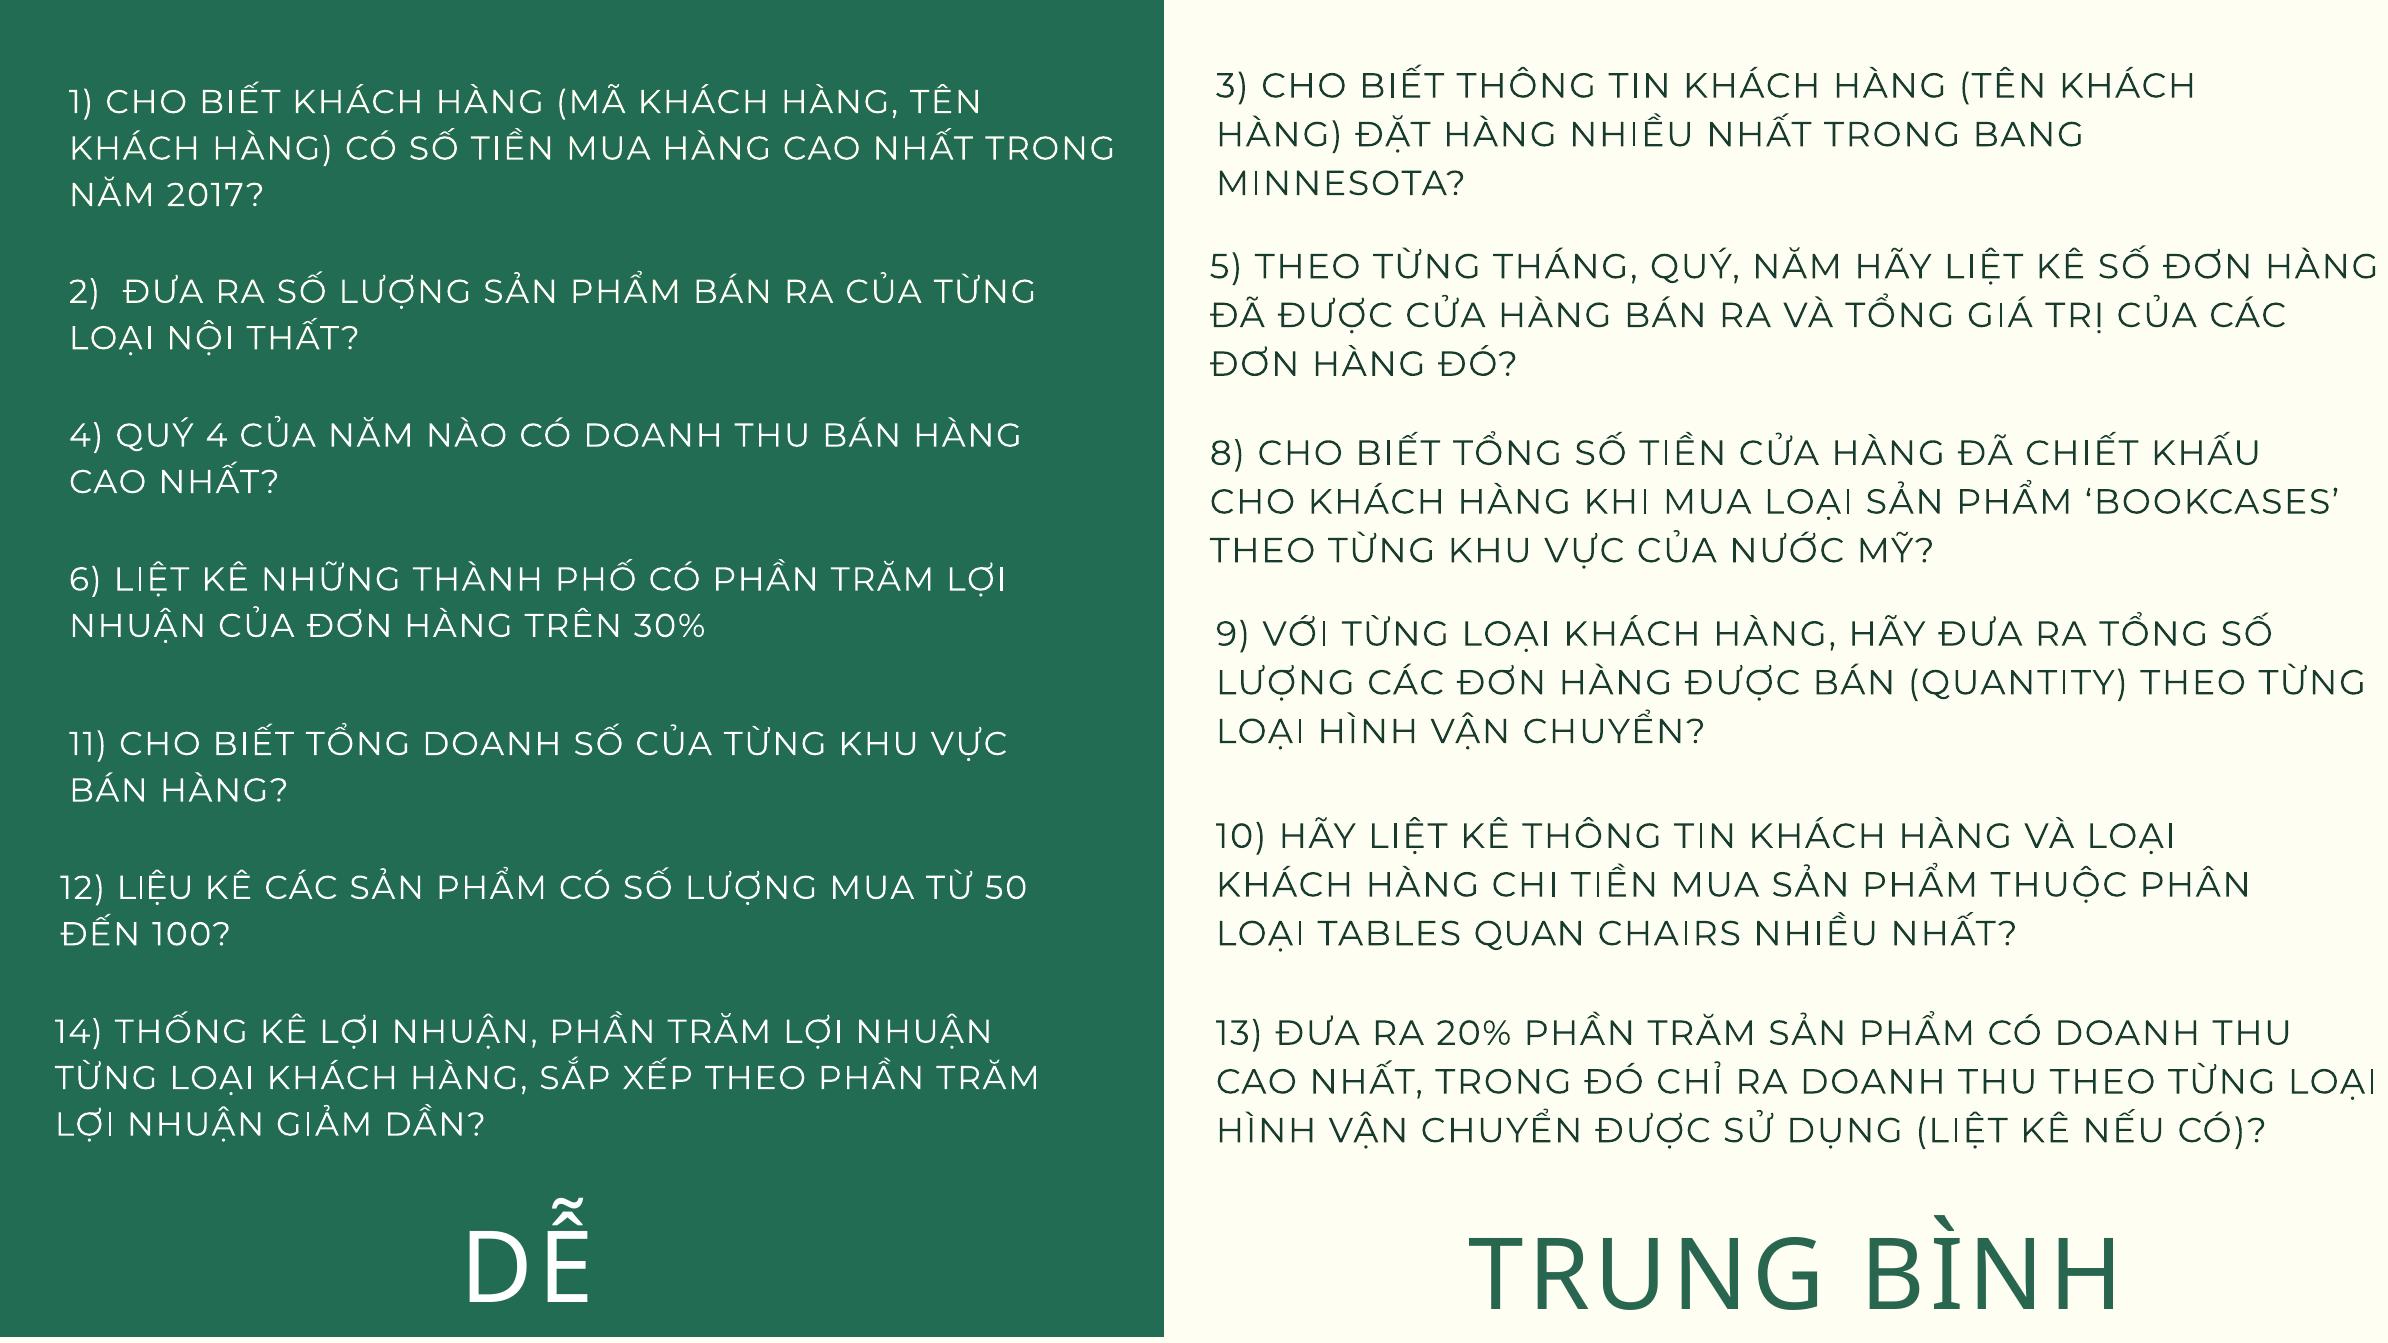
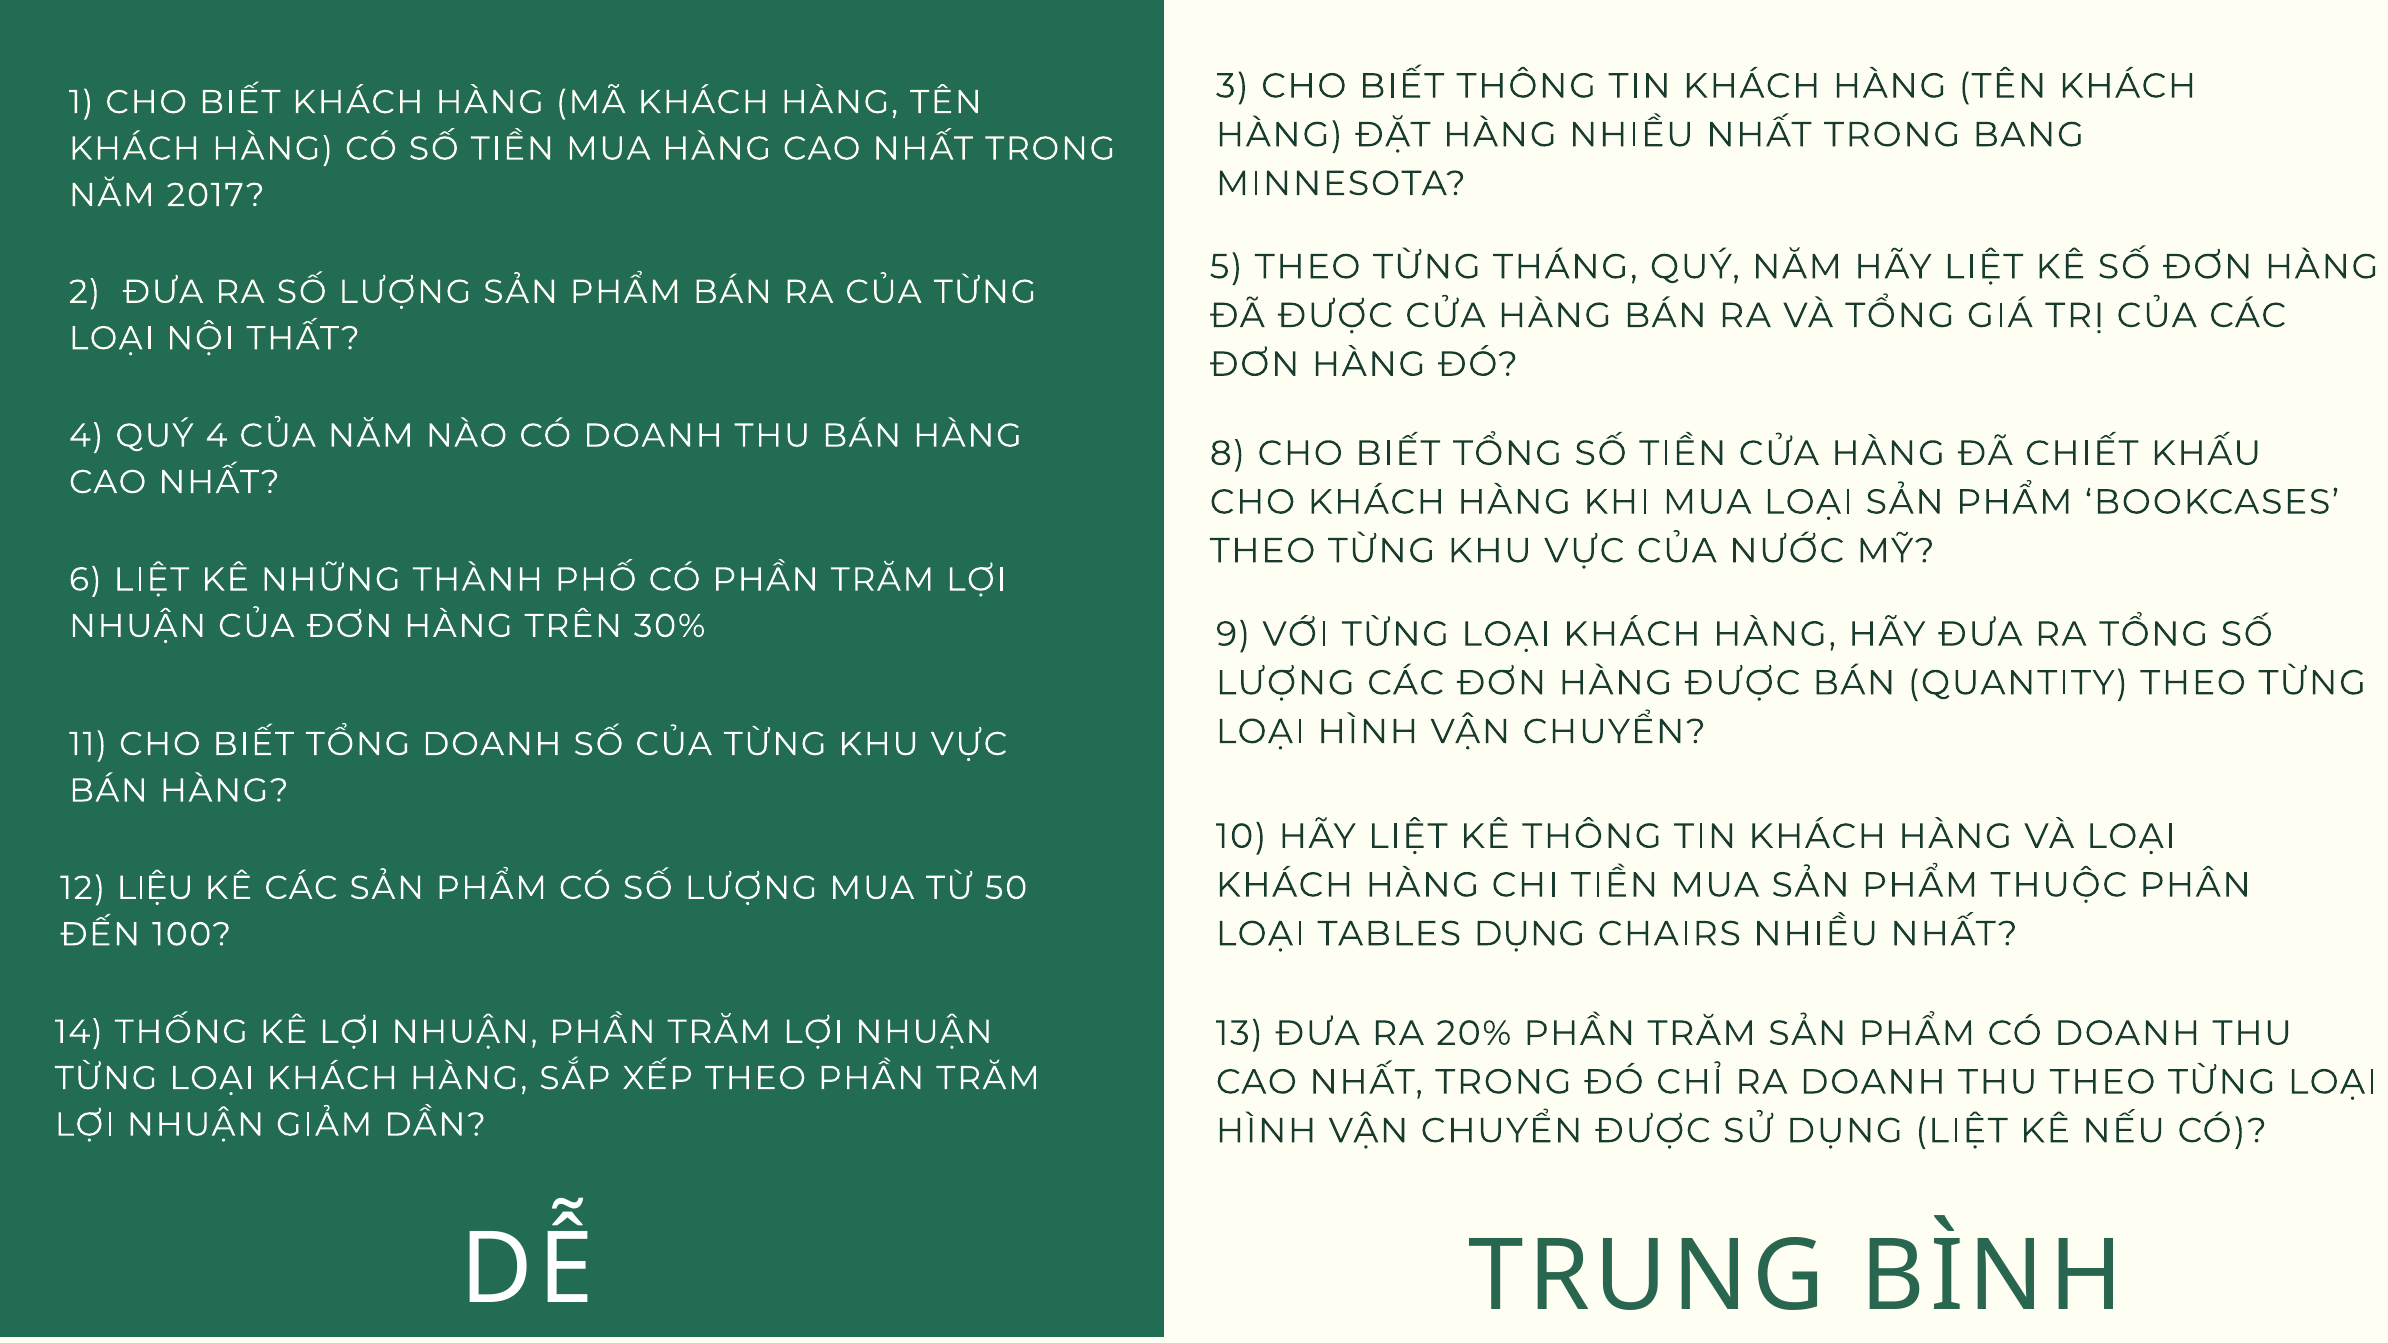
TABLES QUAN: QUAN -> DỤNG
